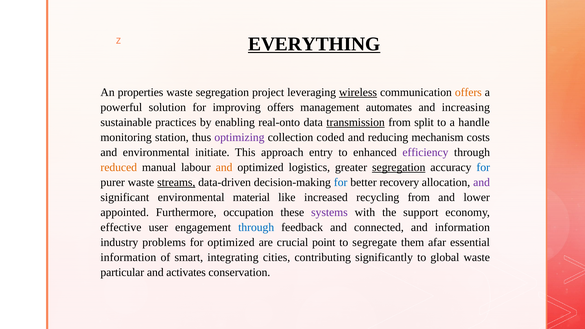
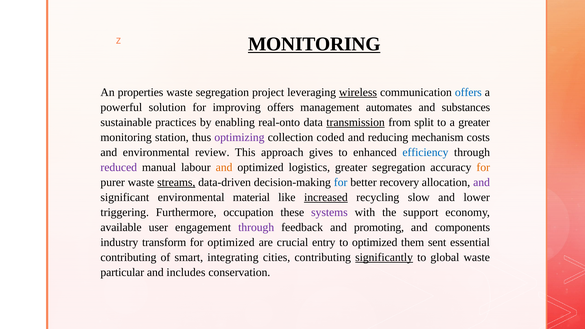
EVERYTHING at (314, 44): EVERYTHING -> MONITORING
offers at (468, 92) colour: orange -> blue
increasing: increasing -> substances
a handle: handle -> greater
initiate: initiate -> review
entry: entry -> gives
efficiency colour: purple -> blue
reduced colour: orange -> purple
segregation at (399, 167) underline: present -> none
for at (483, 167) colour: blue -> orange
increased underline: none -> present
recycling from: from -> slow
appointed: appointed -> triggering
effective: effective -> available
through at (256, 227) colour: blue -> purple
connected: connected -> promoting
and information: information -> components
problems: problems -> transform
point: point -> entry
to segregate: segregate -> optimized
afar: afar -> sent
information at (128, 257): information -> contributing
significantly underline: none -> present
activates: activates -> includes
